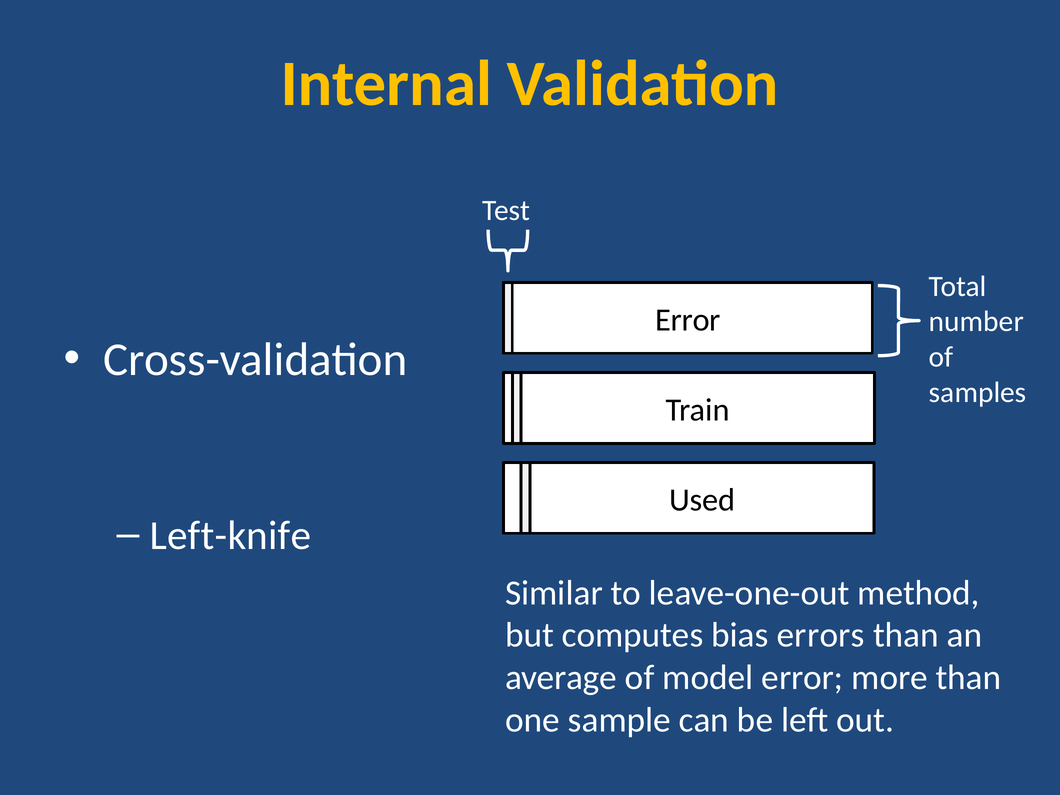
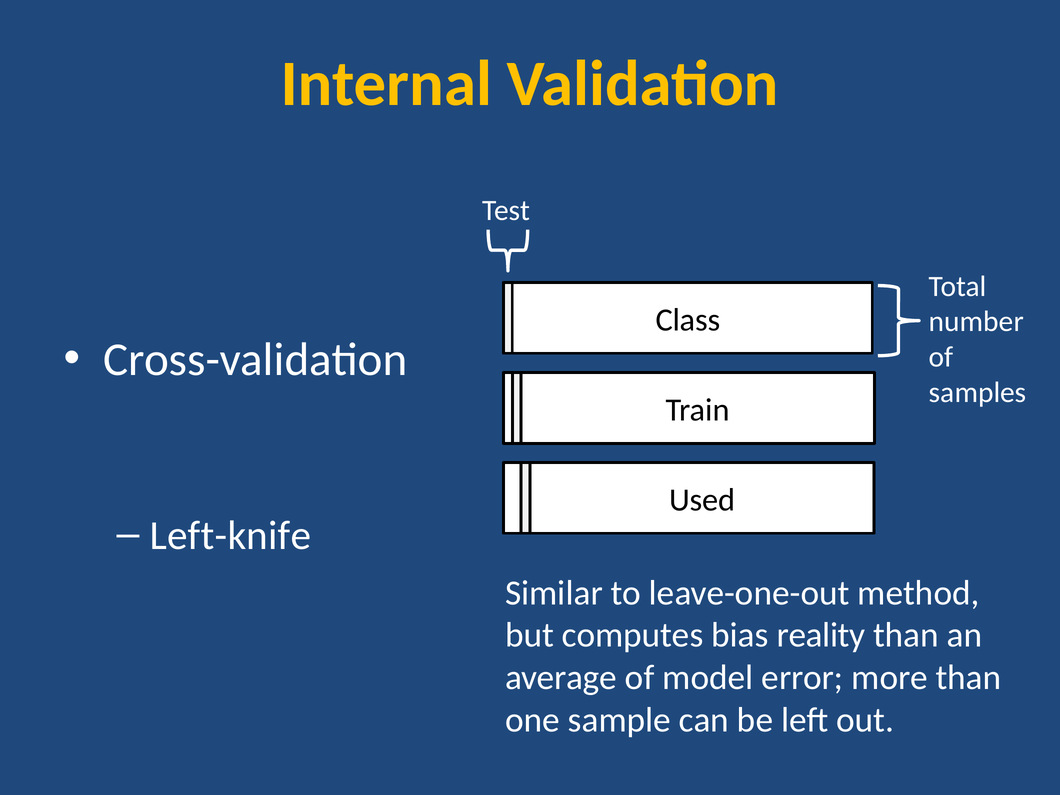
Error at (688, 320): Error -> Class
errors: errors -> reality
